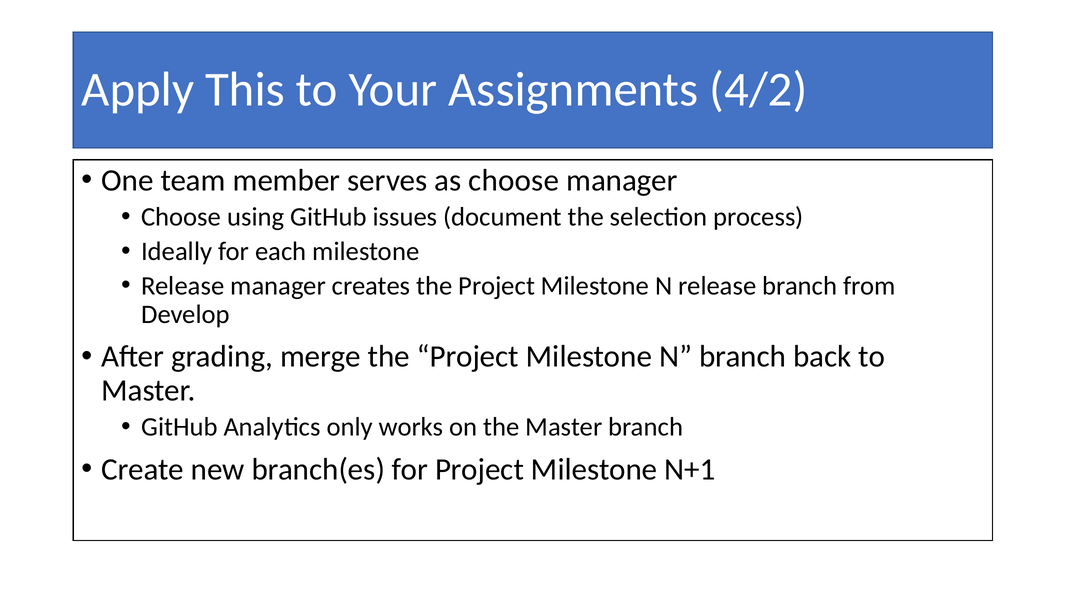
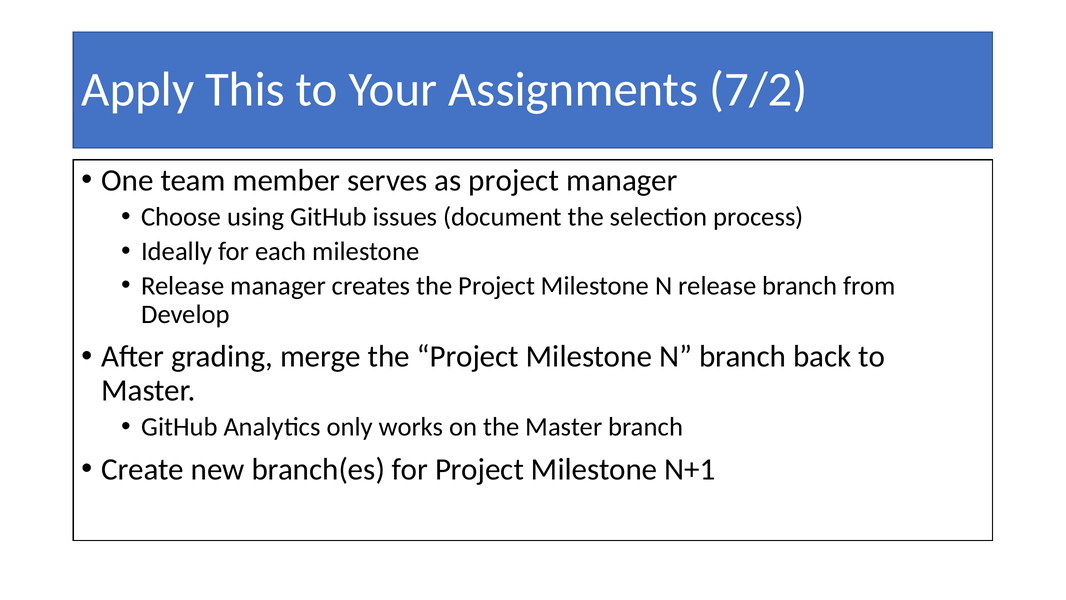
4/2: 4/2 -> 7/2
as choose: choose -> project
